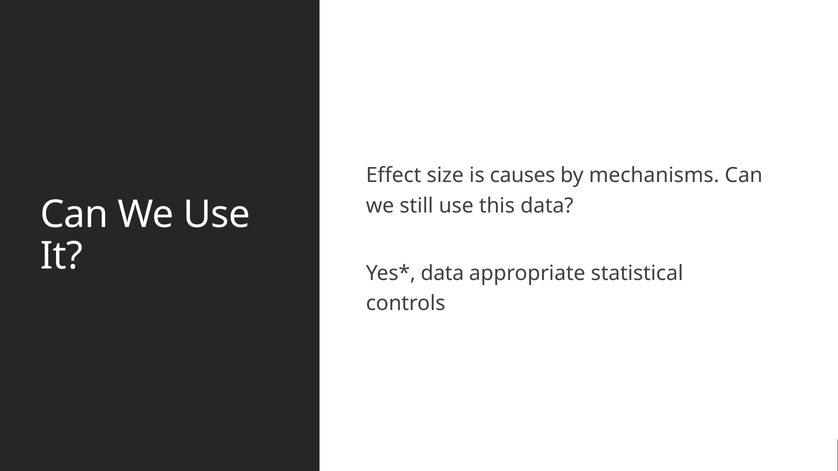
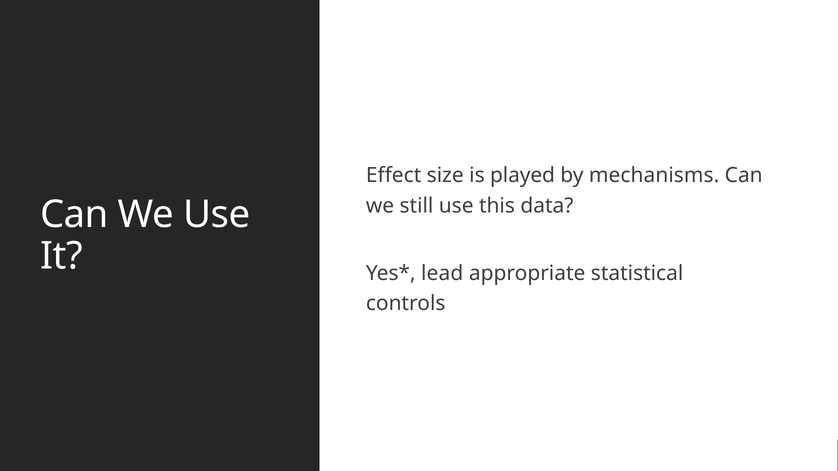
causes: causes -> played
data at (442, 273): data -> lead
